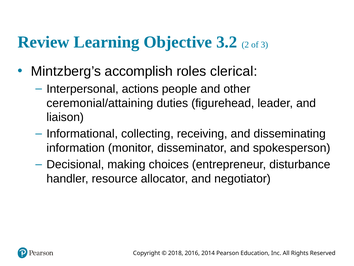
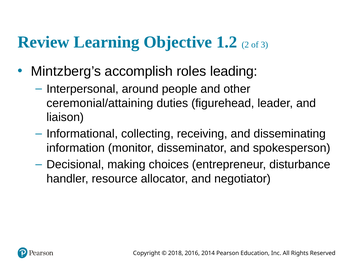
3.2: 3.2 -> 1.2
clerical: clerical -> leading
actions: actions -> around
